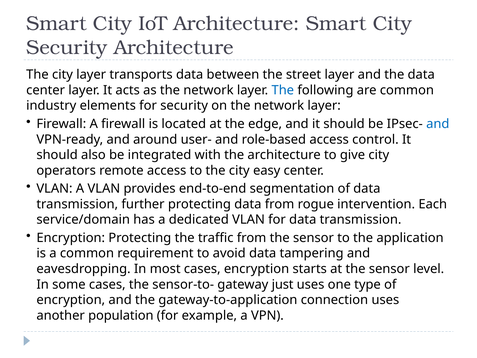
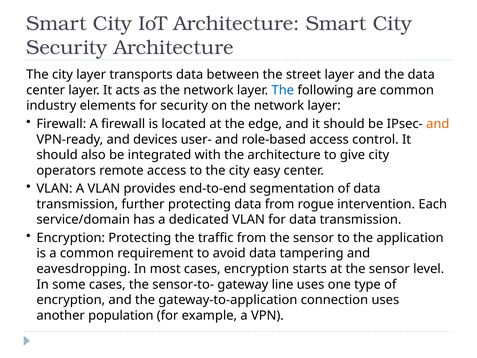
and at (438, 124) colour: blue -> orange
around: around -> devices
just: just -> line
